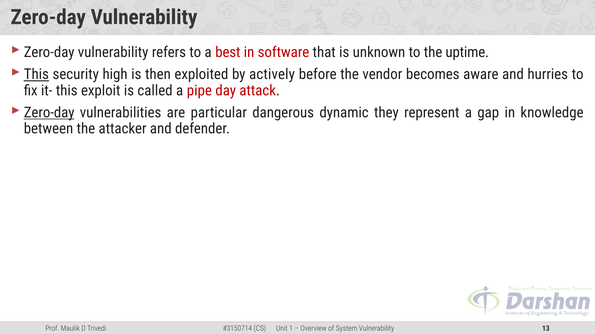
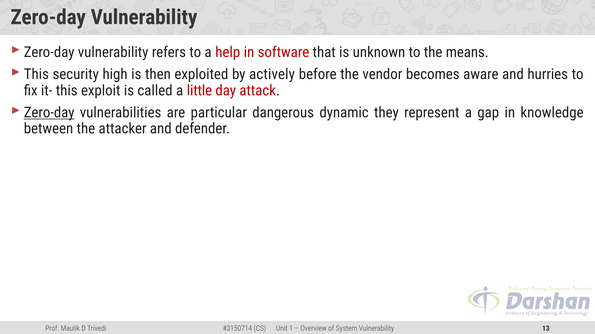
best: best -> help
uptime: uptime -> means
This at (36, 75) underline: present -> none
pipe: pipe -> little
